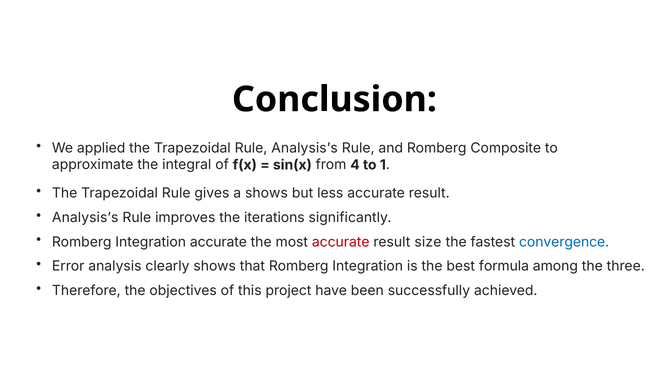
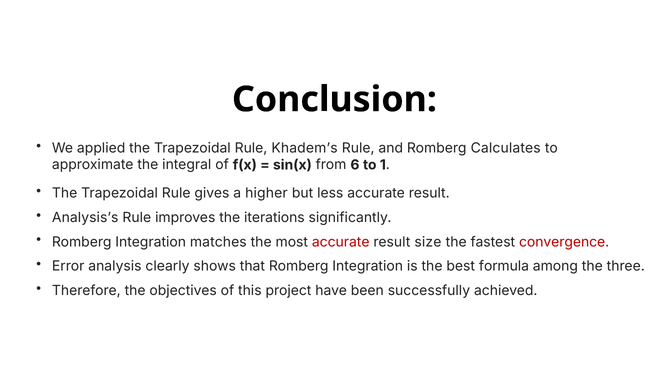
Rule Analysis’s: Analysis’s -> Khadem’s
Composite: Composite -> Calculates
4: 4 -> 6
a shows: shows -> higher
Integration accurate: accurate -> matches
convergence colour: blue -> red
